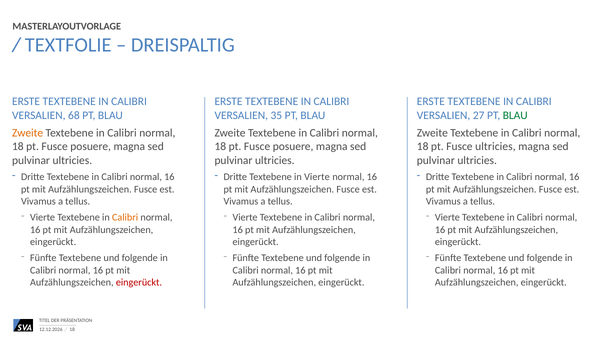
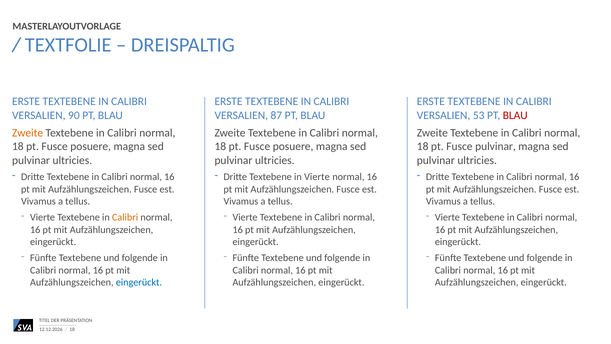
68: 68 -> 90
35: 35 -> 87
27: 27 -> 53
BLAU at (515, 115) colour: green -> red
Fusce ultricies: ultricies -> pulvinar
eingerückt at (139, 282) colour: red -> blue
